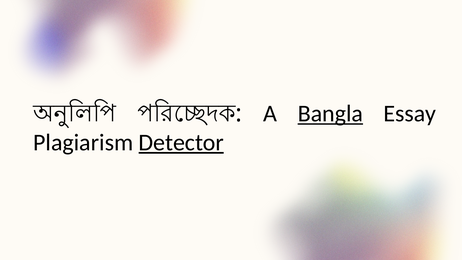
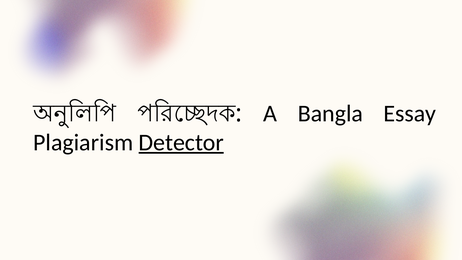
Bangla underline: present -> none
